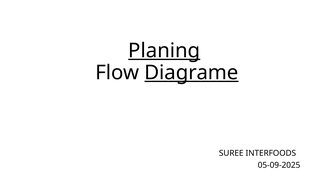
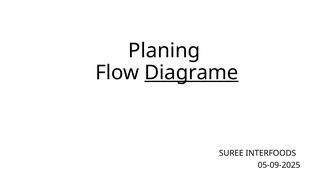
Planing underline: present -> none
